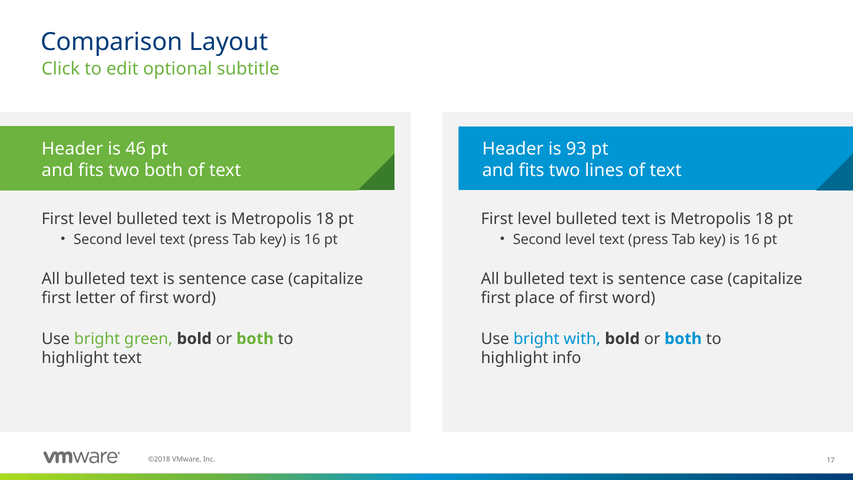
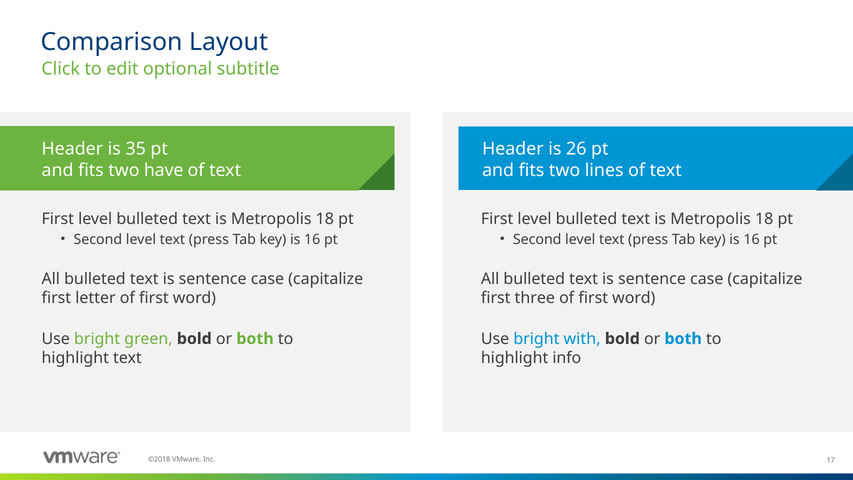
46: 46 -> 35
93: 93 -> 26
two both: both -> have
place: place -> three
